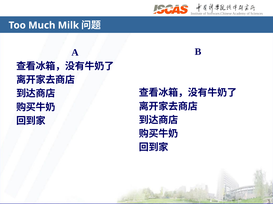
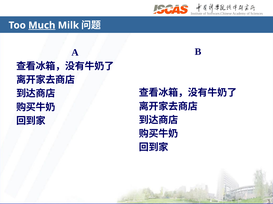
Much underline: none -> present
